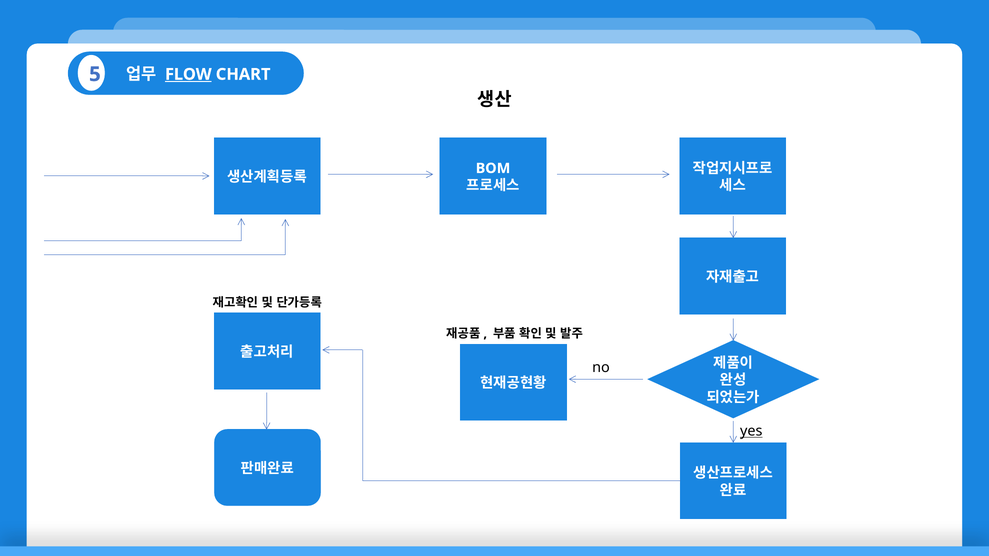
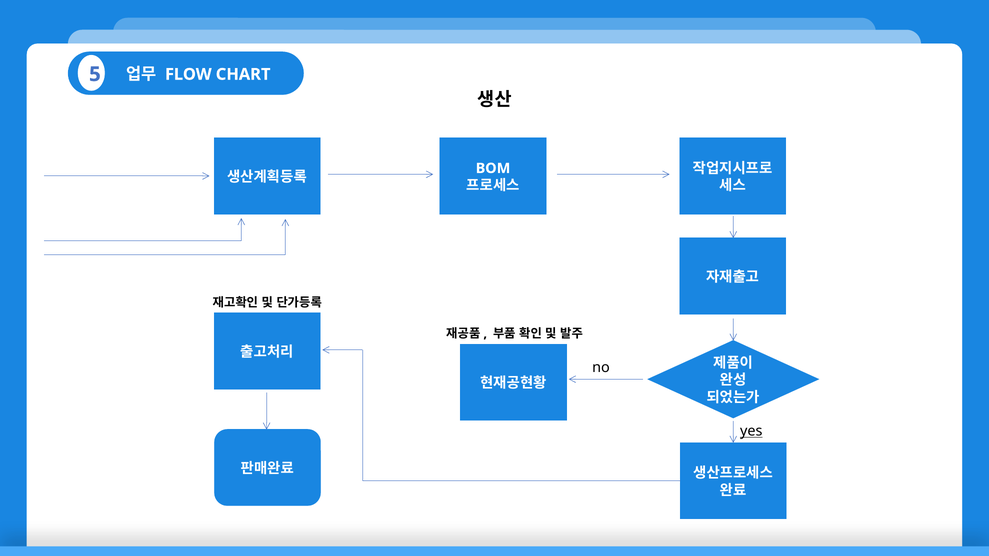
FLOW underline: present -> none
